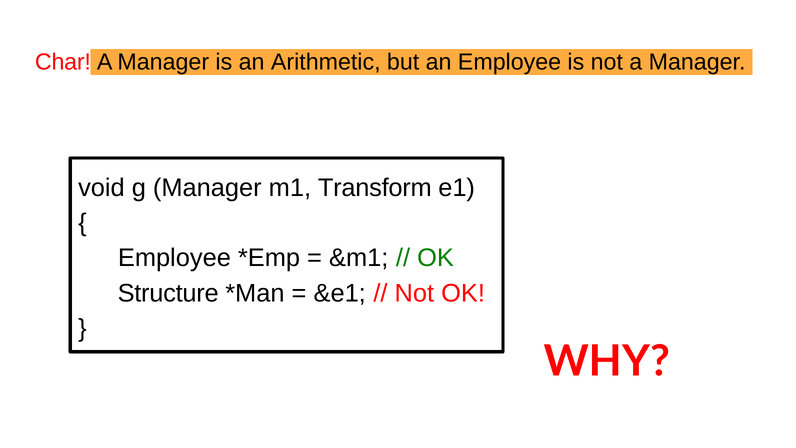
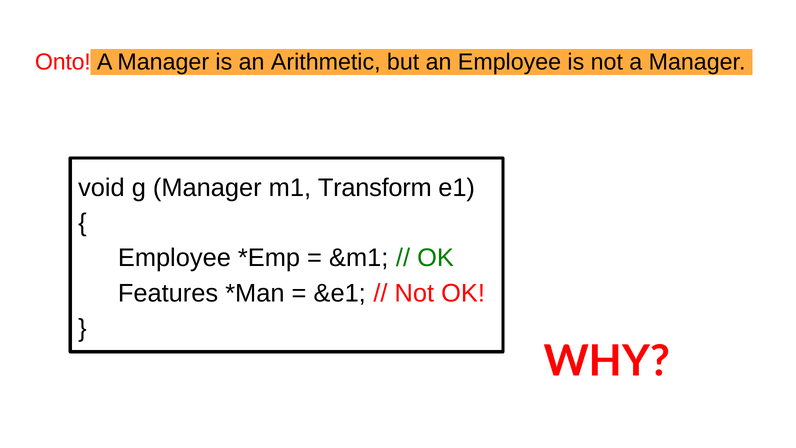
Char: Char -> Onto
Structure: Structure -> Features
